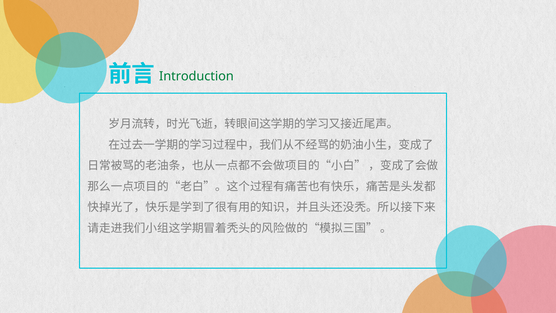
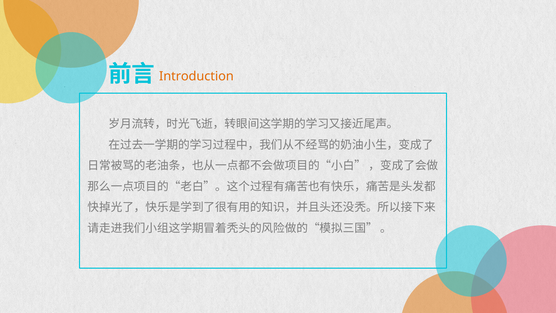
Introduction colour: green -> orange
